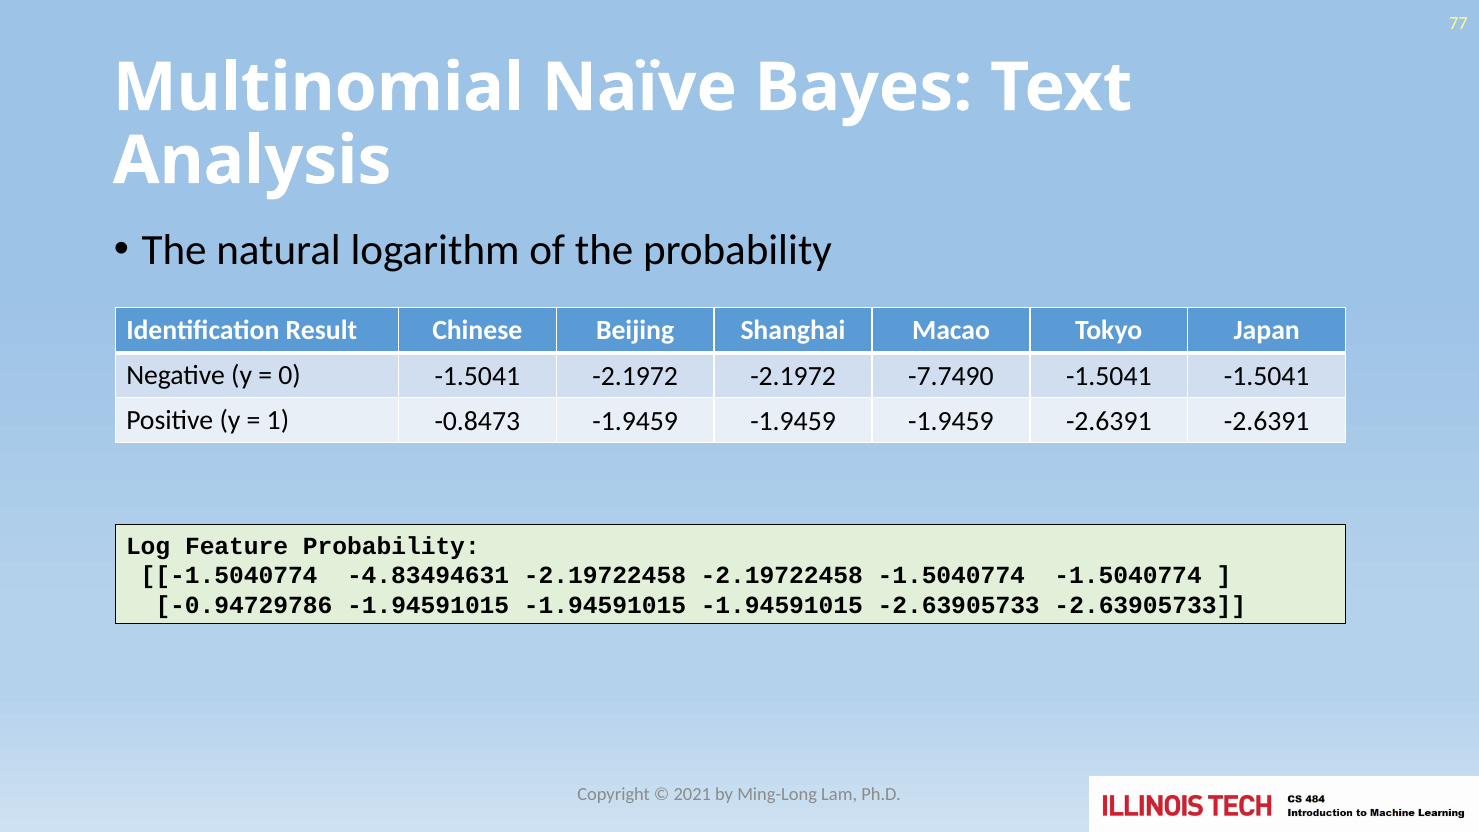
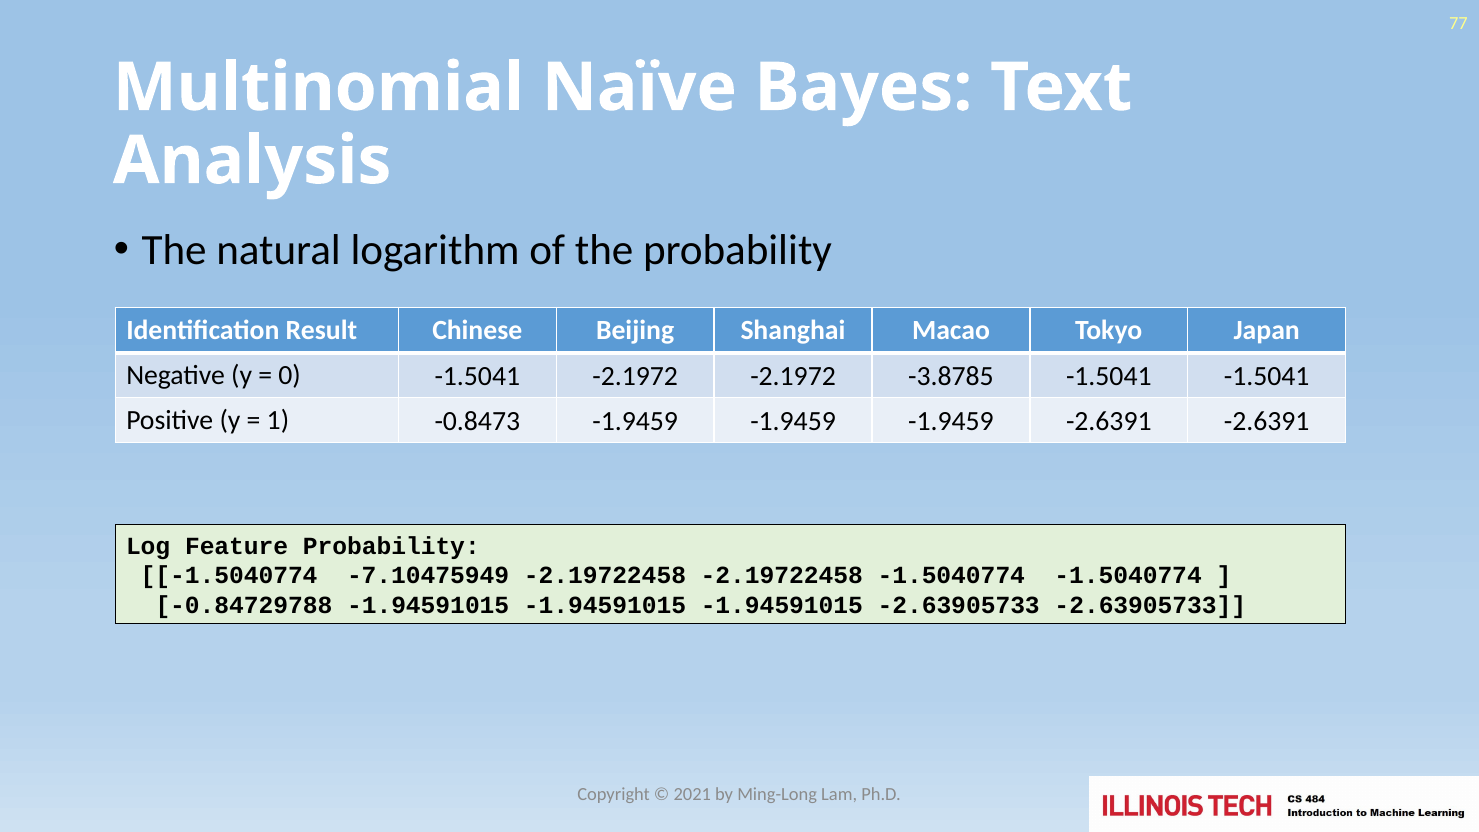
-7.7490: -7.7490 -> -3.8785
-4.83494631: -4.83494631 -> -7.10475949
-0.94729786: -0.94729786 -> -0.84729788
